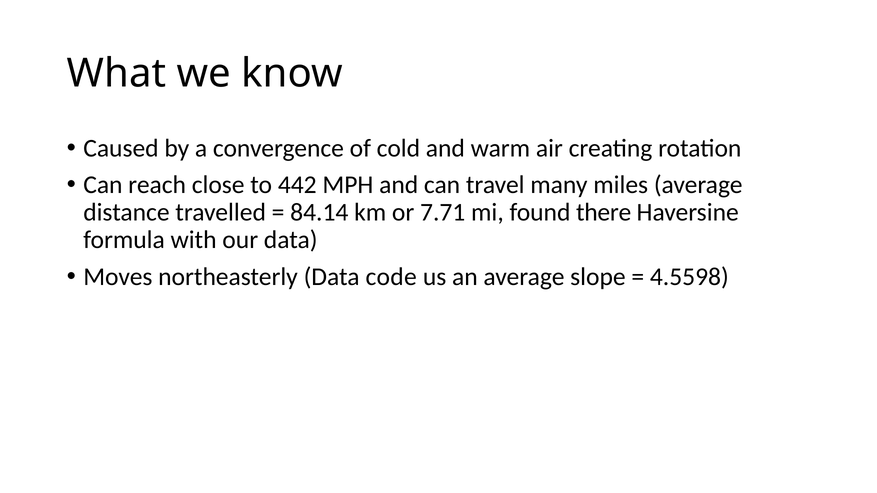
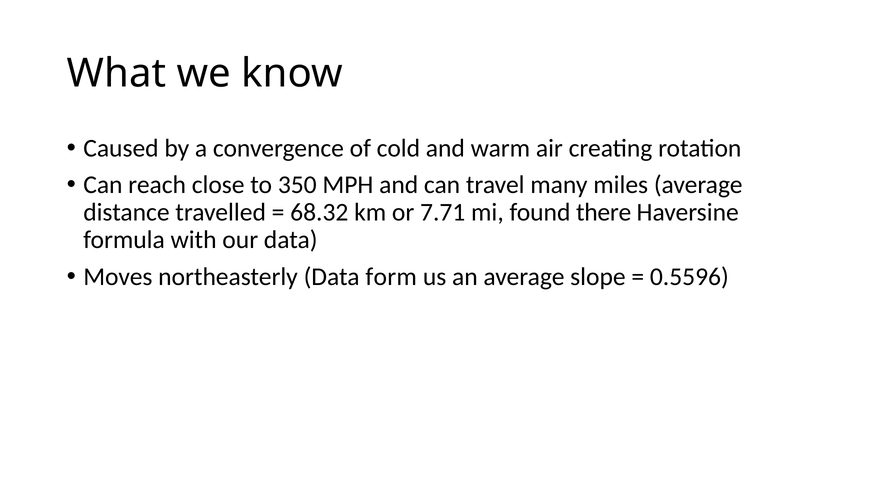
442: 442 -> 350
84.14: 84.14 -> 68.32
code: code -> form
4.5598: 4.5598 -> 0.5596
